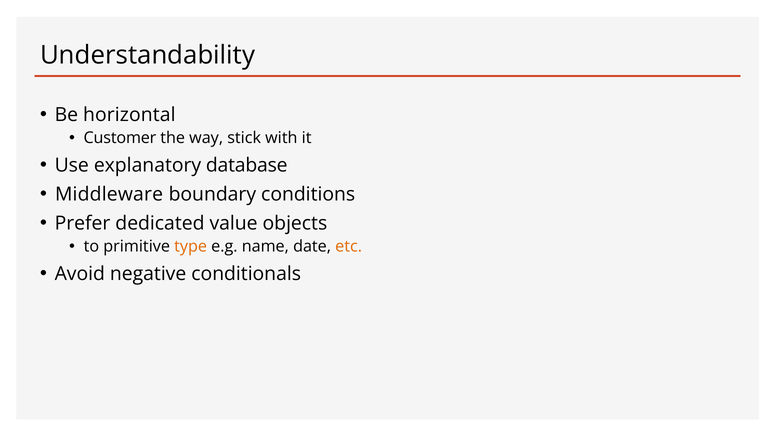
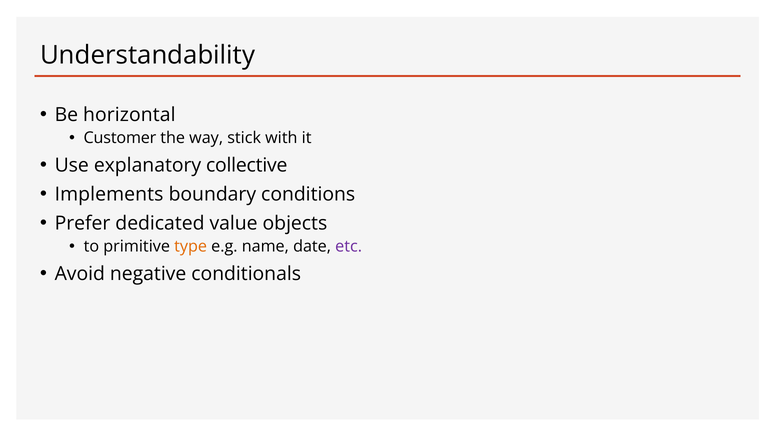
database: database -> collective
Middleware: Middleware -> Implements
etc colour: orange -> purple
